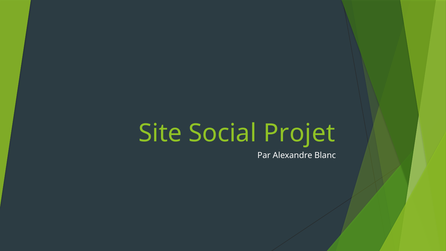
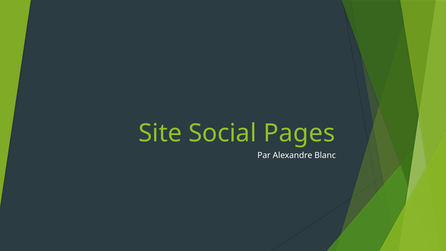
Projet: Projet -> Pages
